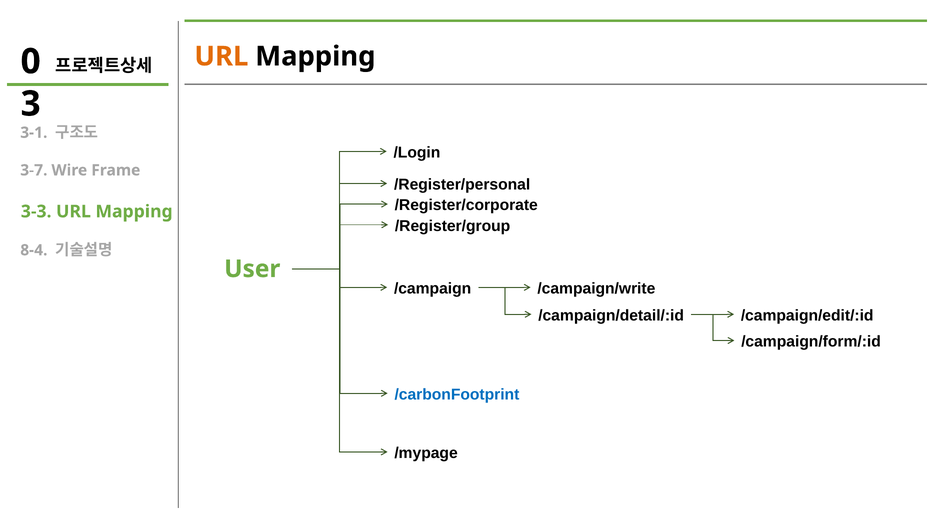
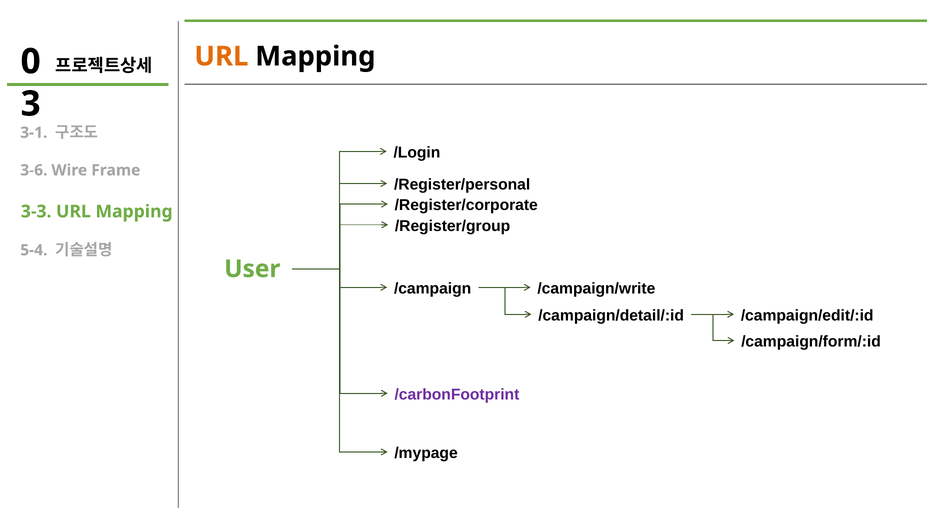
3-7: 3-7 -> 3-6
8-4: 8-4 -> 5-4
/carbonFootprint colour: blue -> purple
